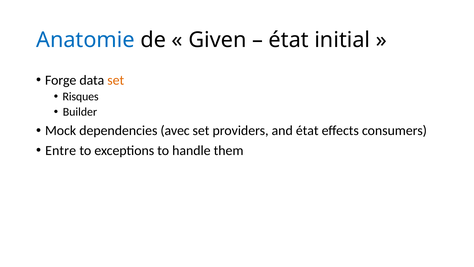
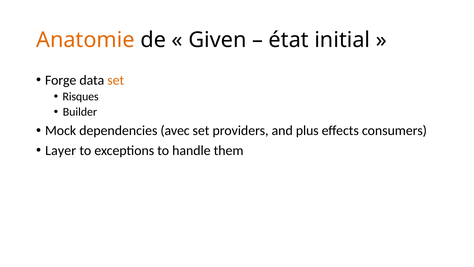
Anatomie colour: blue -> orange
and état: état -> plus
Entre: Entre -> Layer
